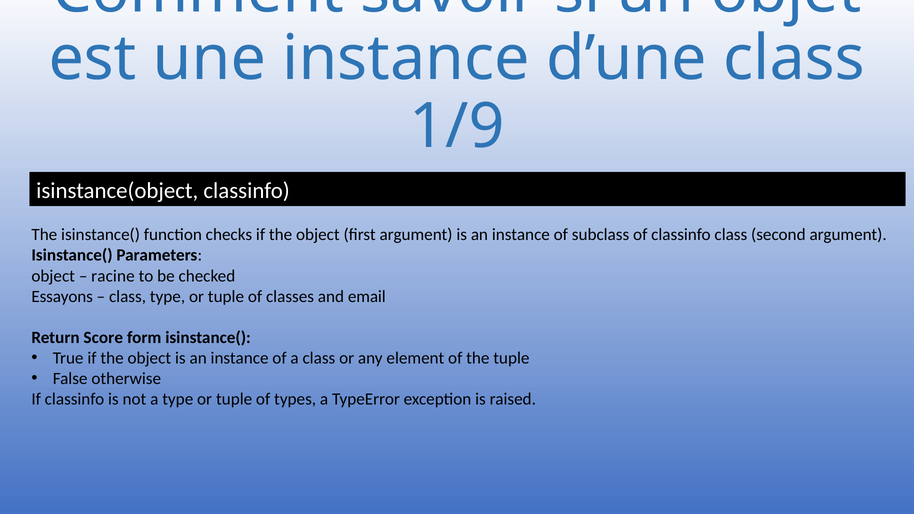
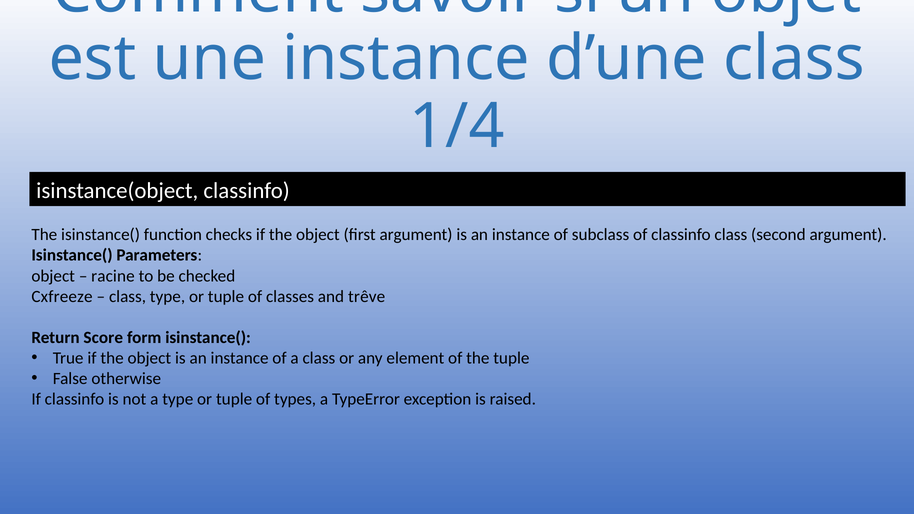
1/9: 1/9 -> 1/4
Essayons: Essayons -> Cxfreeze
email: email -> trêve
